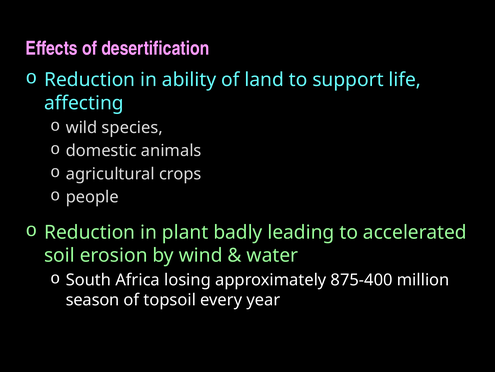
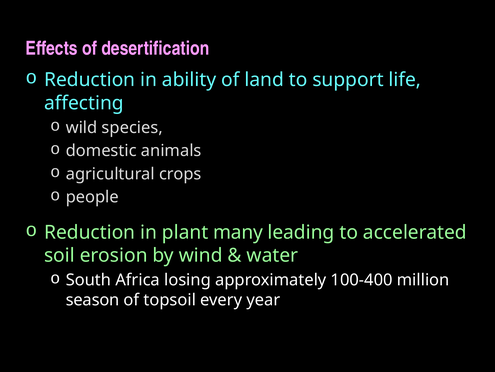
badly: badly -> many
875-400: 875-400 -> 100-400
